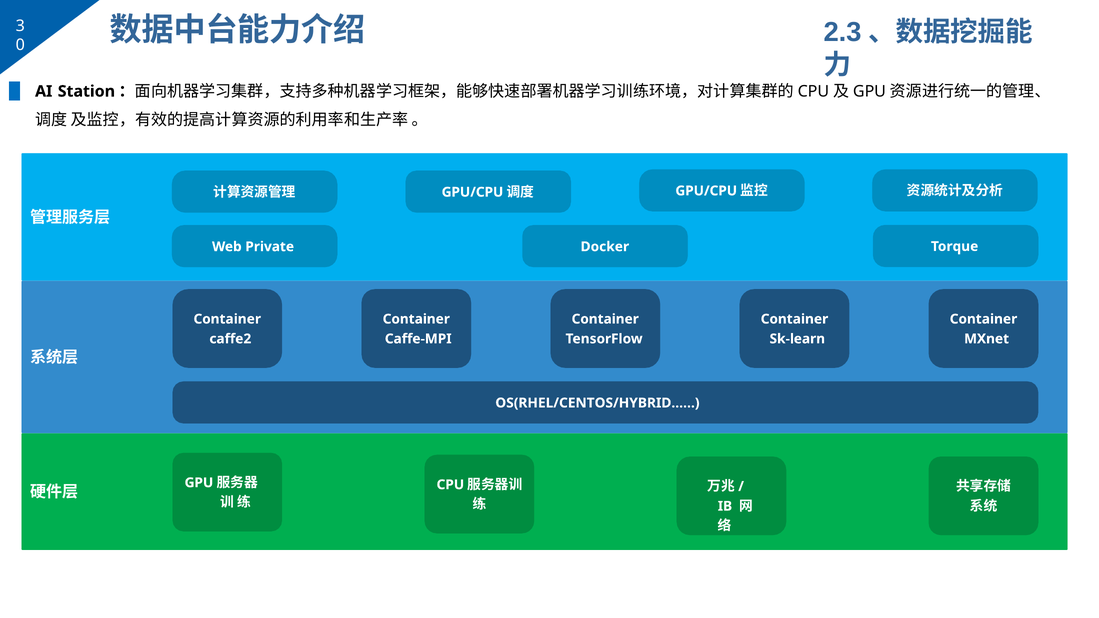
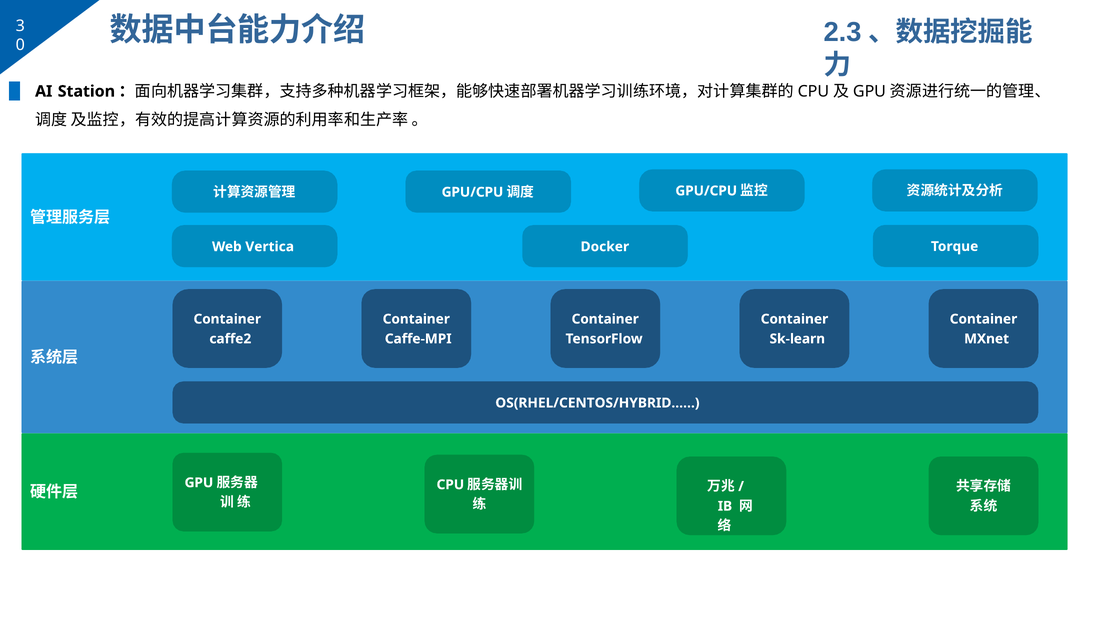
Private: Private -> Vertica
